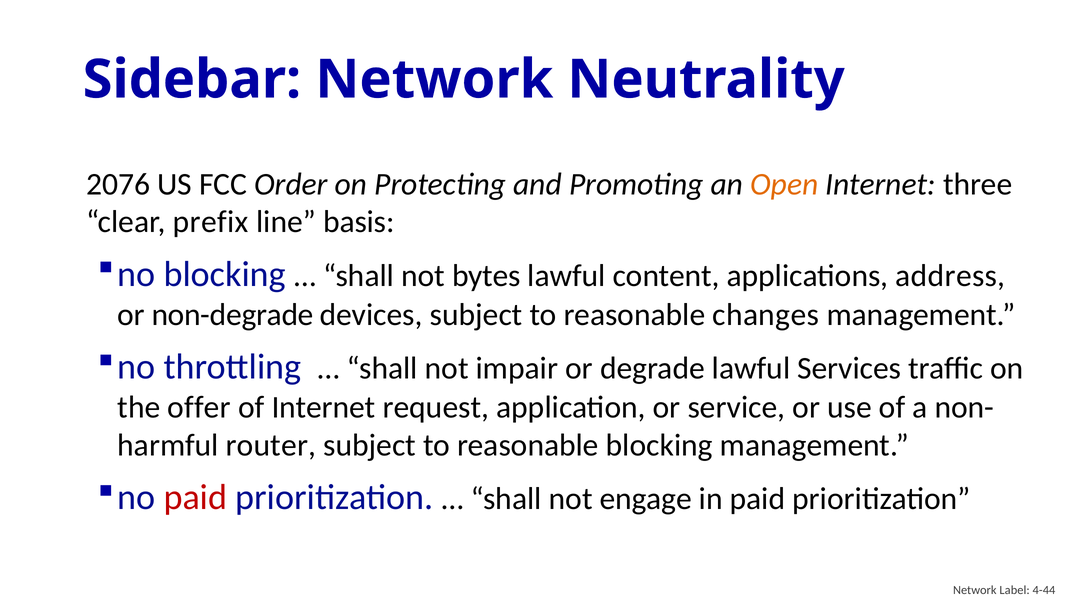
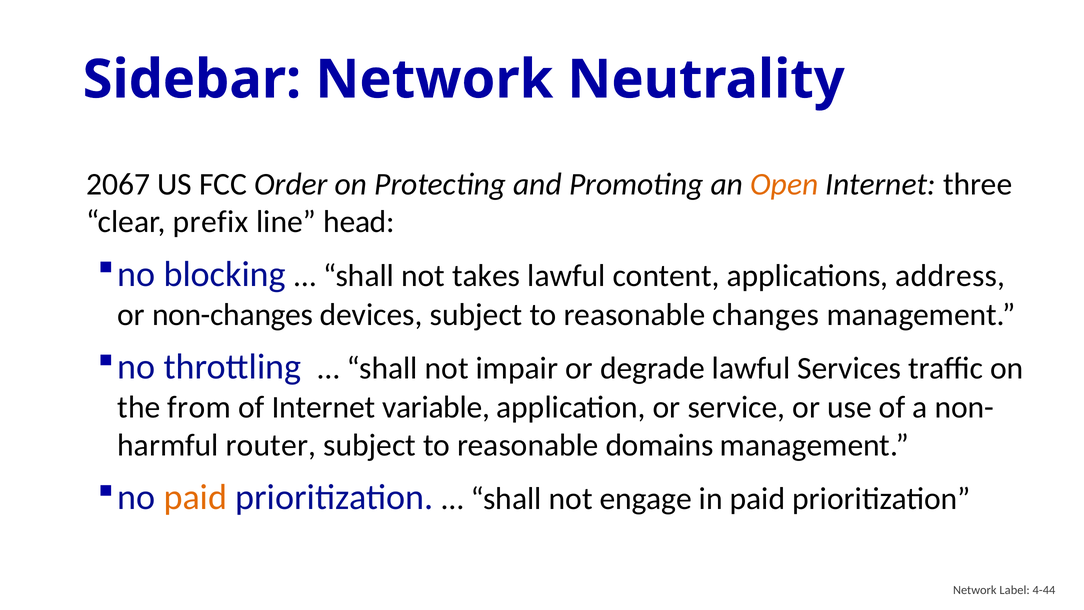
2076: 2076 -> 2067
basis: basis -> head
bytes: bytes -> takes
non-degrade: non-degrade -> non-changes
offer: offer -> from
request: request -> variable
reasonable blocking: blocking -> domains
paid at (195, 497) colour: red -> orange
